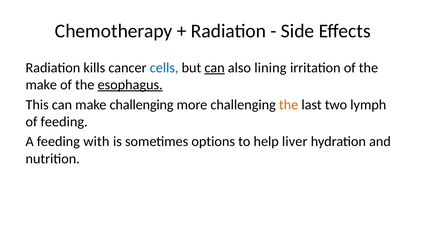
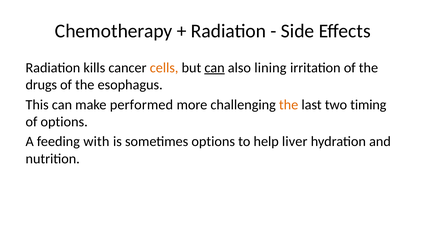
cells colour: blue -> orange
make at (41, 85): make -> drugs
esophagus underline: present -> none
make challenging: challenging -> performed
lymph: lymph -> timing
of feeding: feeding -> options
